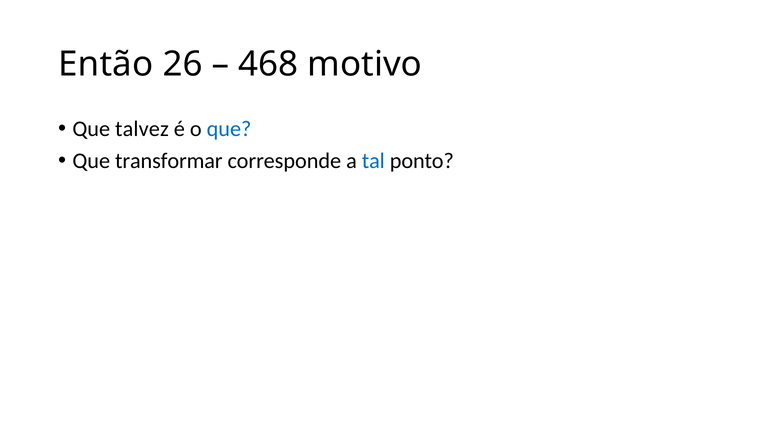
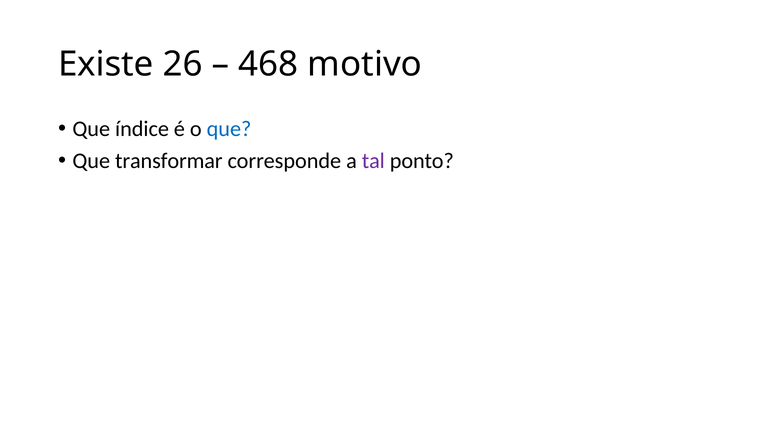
Então: Então -> Existe
talvez: talvez -> índice
tal colour: blue -> purple
